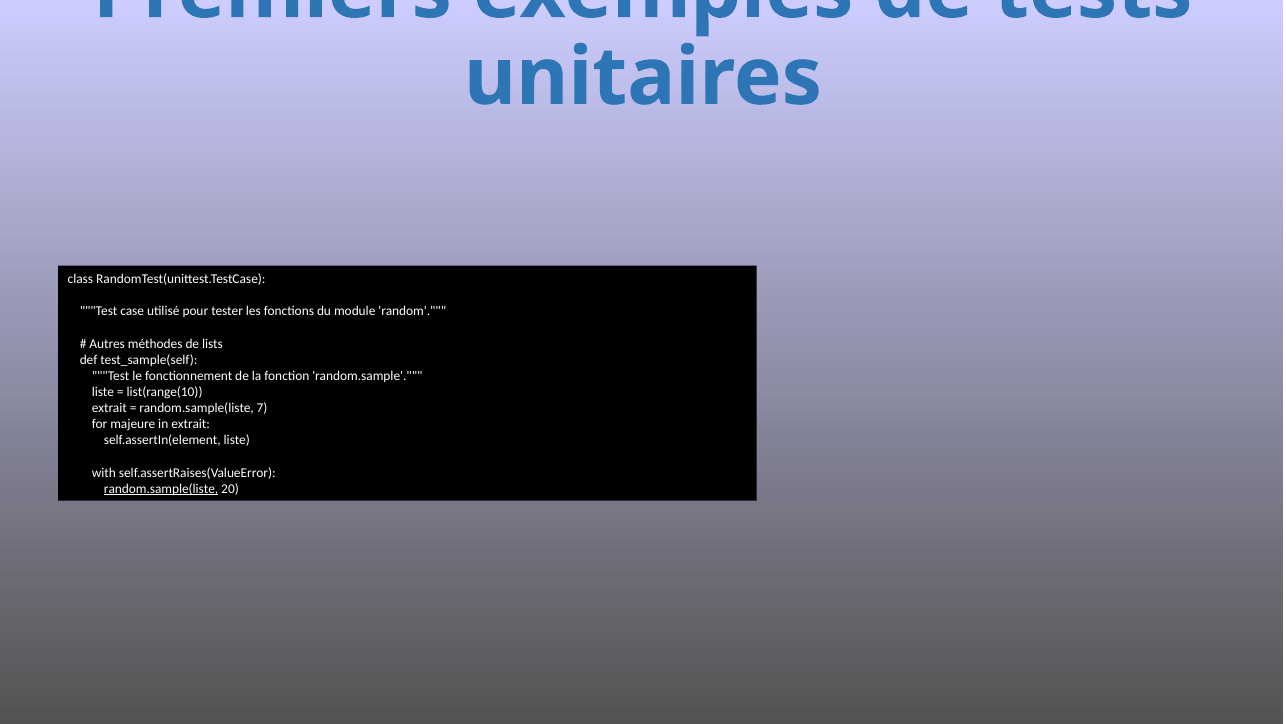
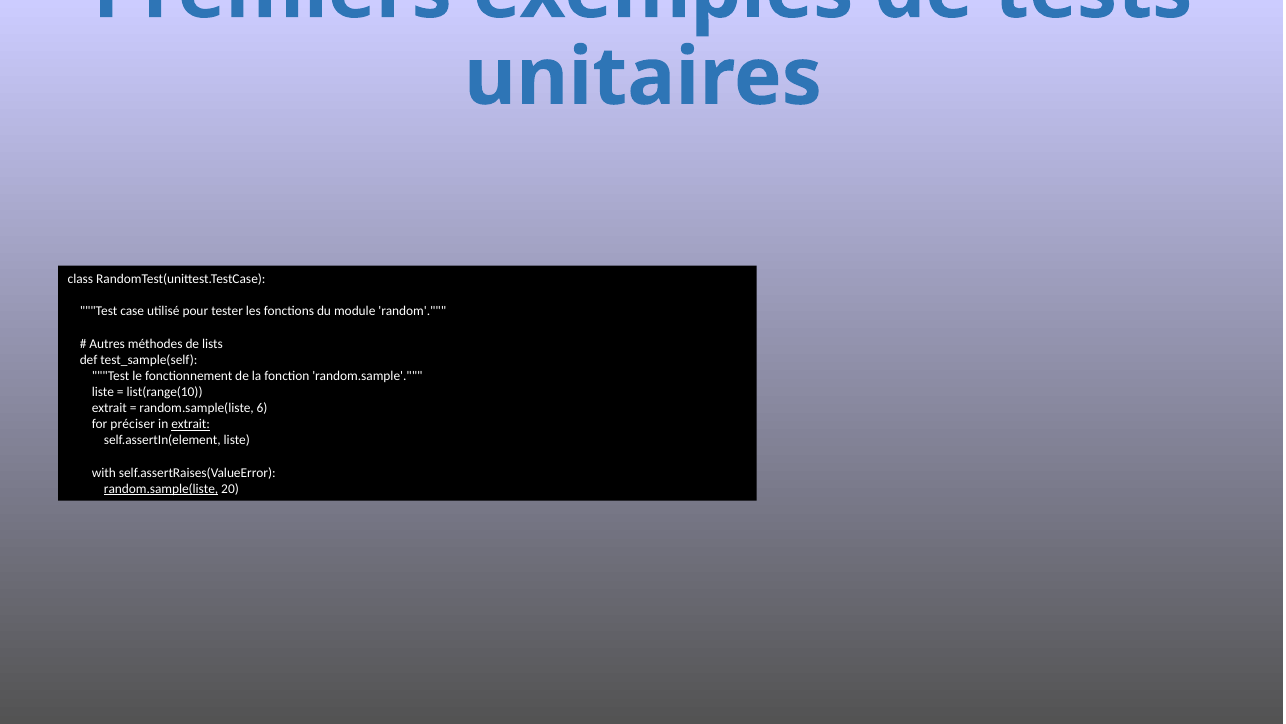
7: 7 -> 6
majeure: majeure -> préciser
extrait at (191, 424) underline: none -> present
